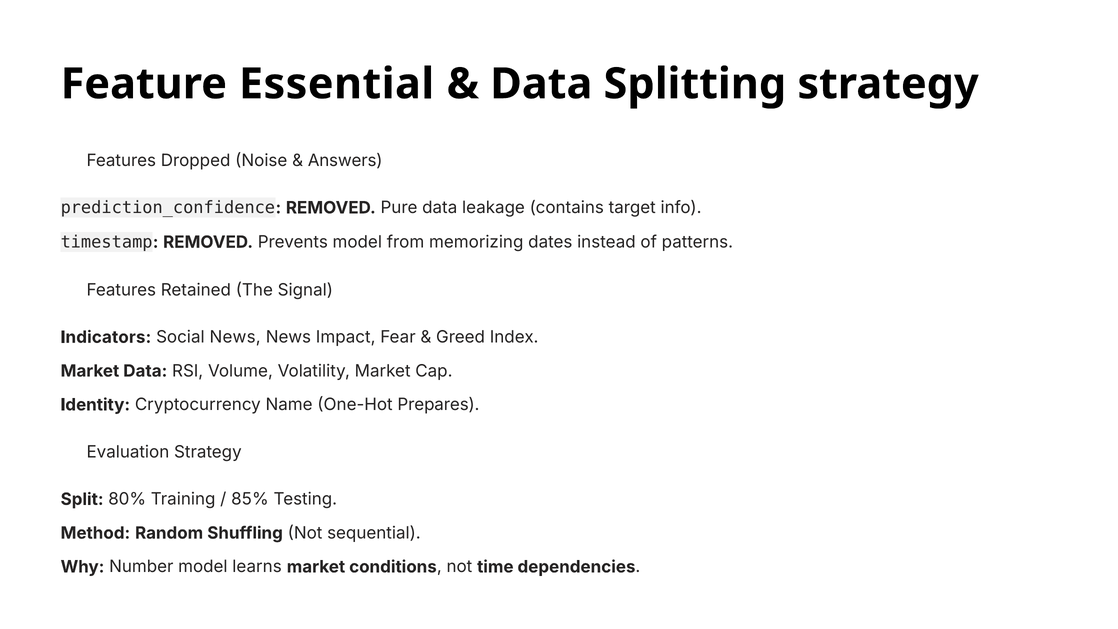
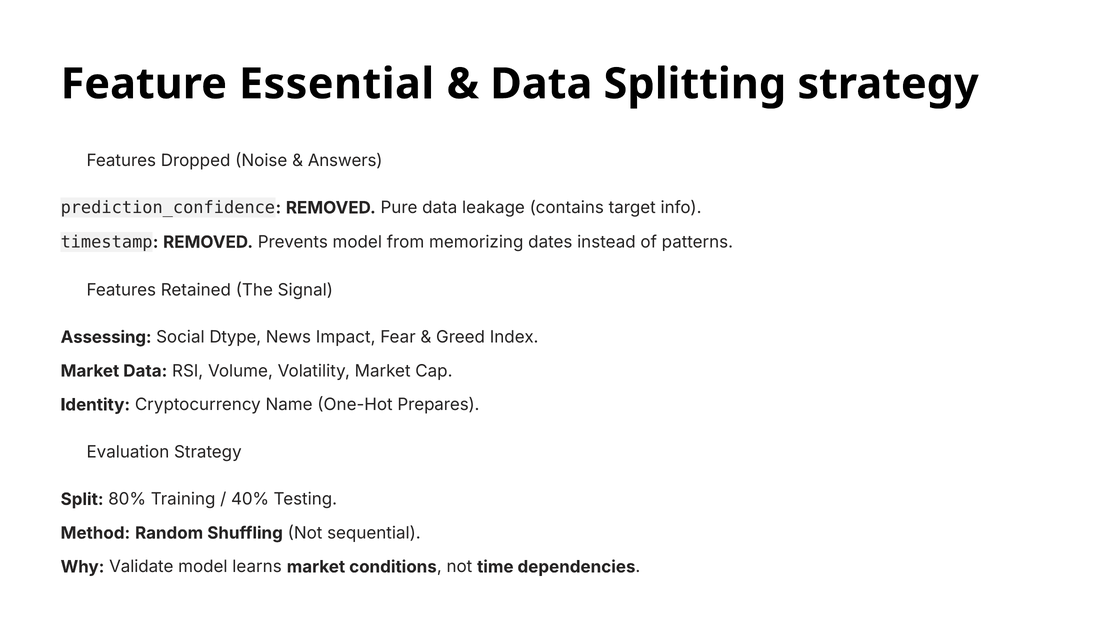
Indicators: Indicators -> Assessing
Social News: News -> Dtype
85%: 85% -> 40%
Number: Number -> Validate
